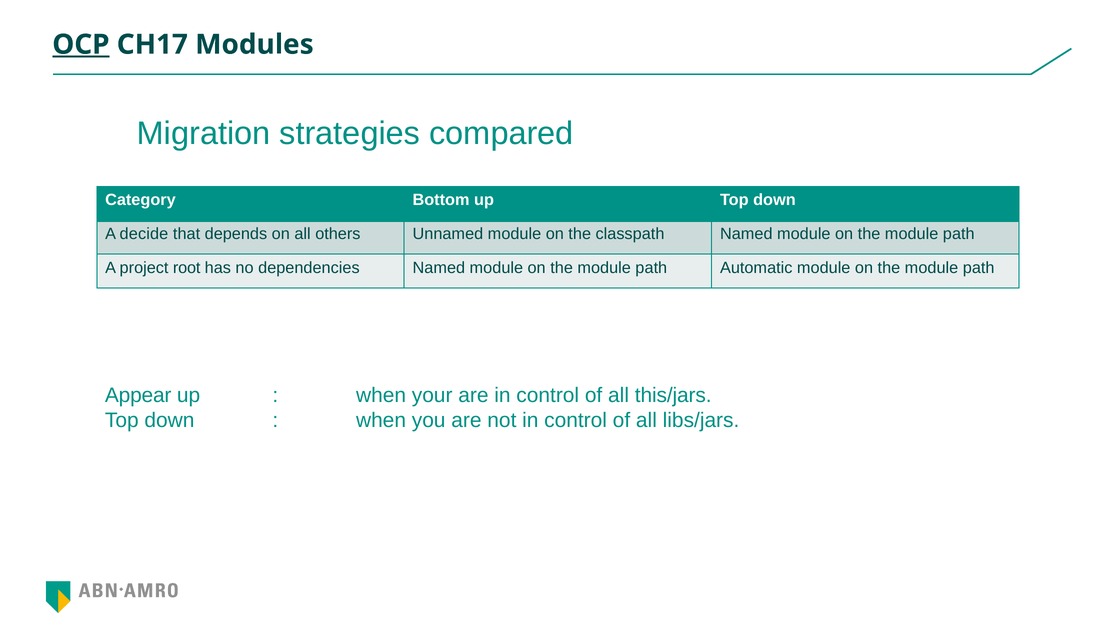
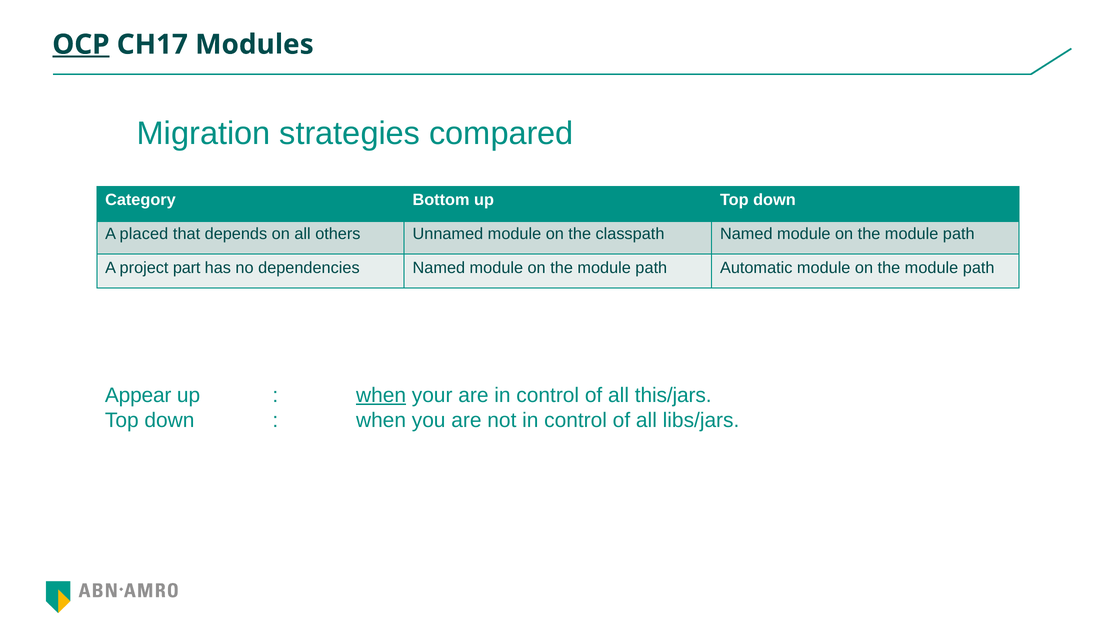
decide: decide -> placed
root: root -> part
when at (381, 395) underline: none -> present
